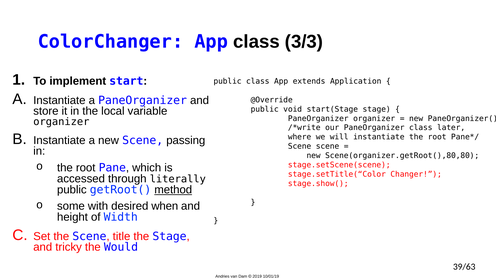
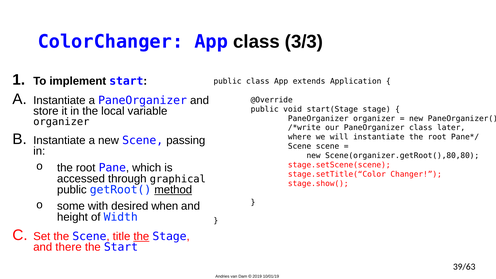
literally: literally -> graphical
the at (141, 236) underline: none -> present
tricky: tricky -> there
the Would: Would -> Start
